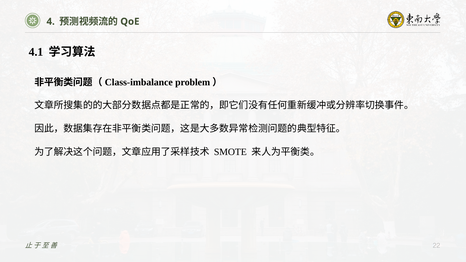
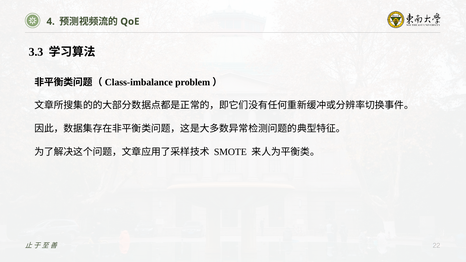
4.1: 4.1 -> 3.3
